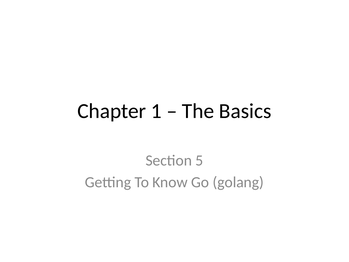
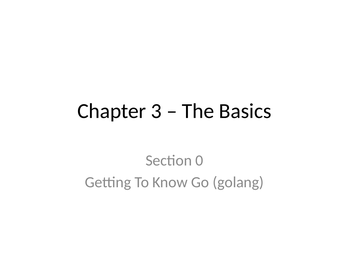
1: 1 -> 3
5: 5 -> 0
